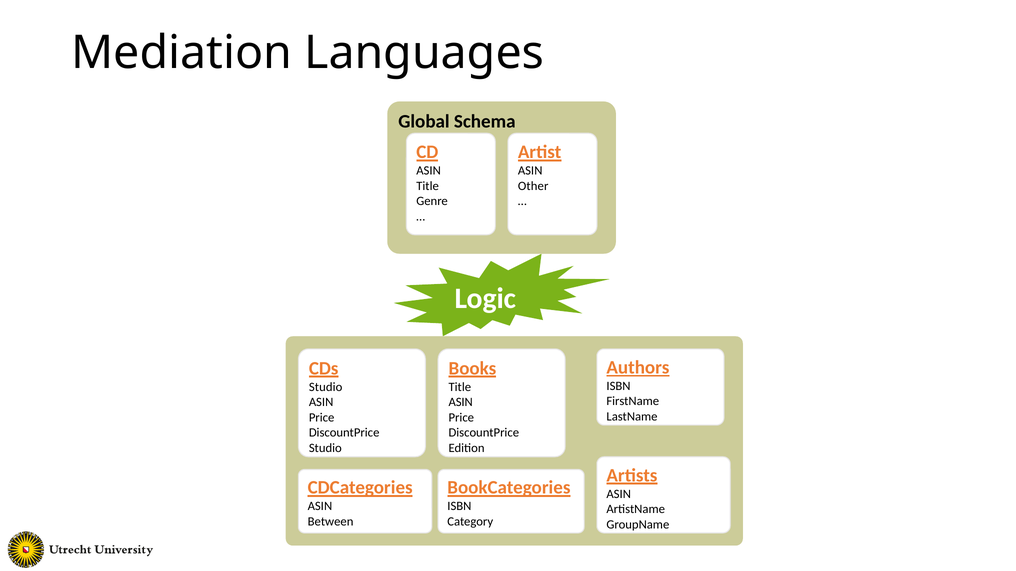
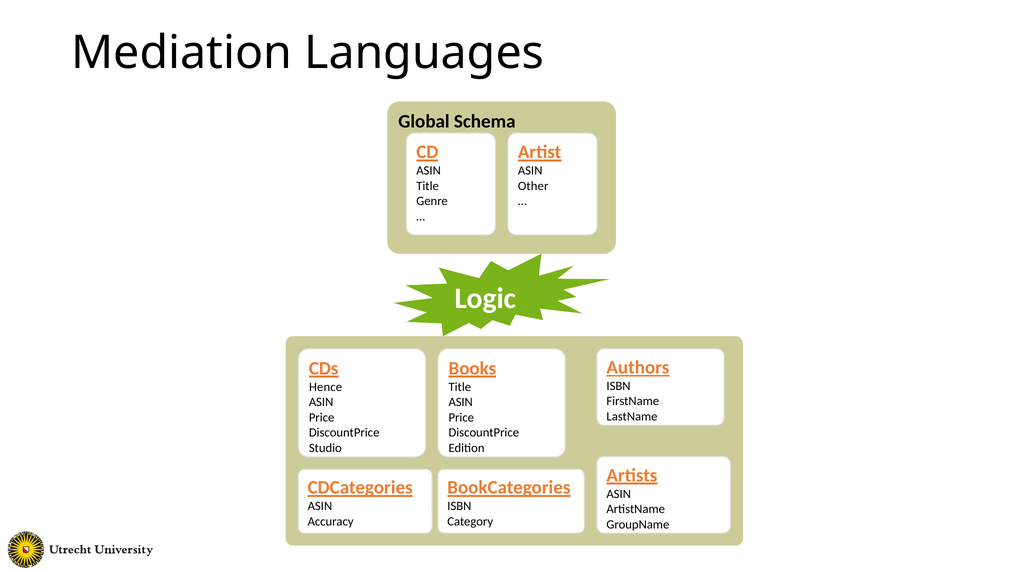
Studio at (326, 387): Studio -> Hence
Between: Between -> Accuracy
